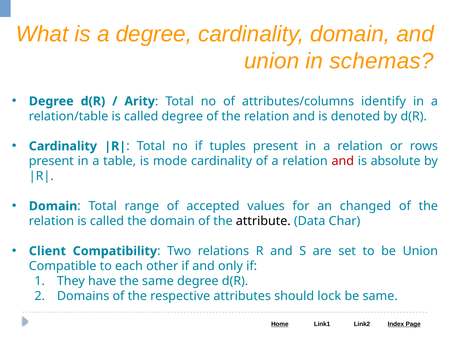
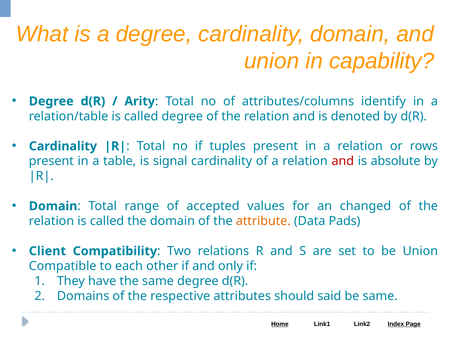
schemas: schemas -> capability
mode: mode -> signal
attribute colour: black -> orange
Char: Char -> Pads
lock: lock -> said
